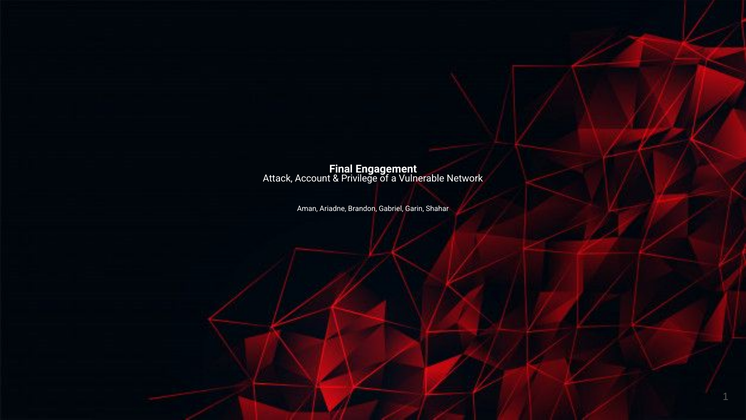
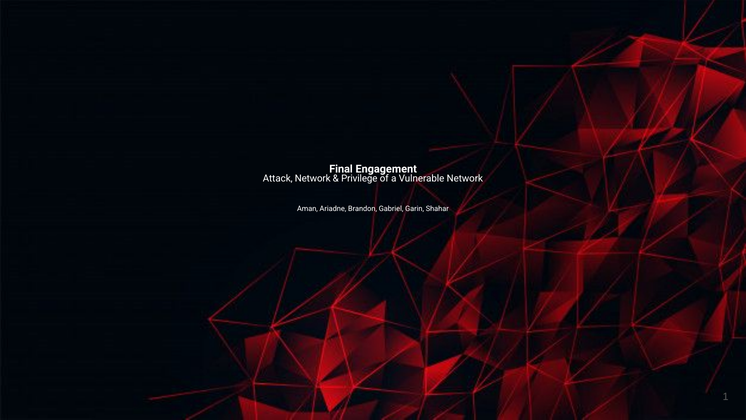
Attack Account: Account -> Network
